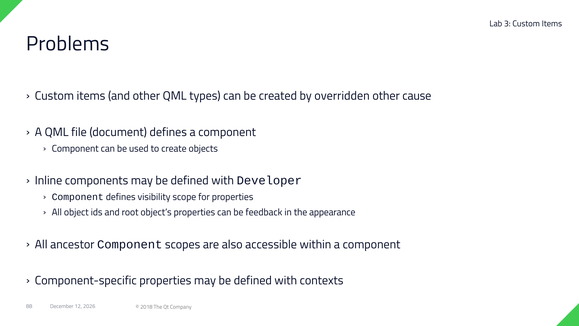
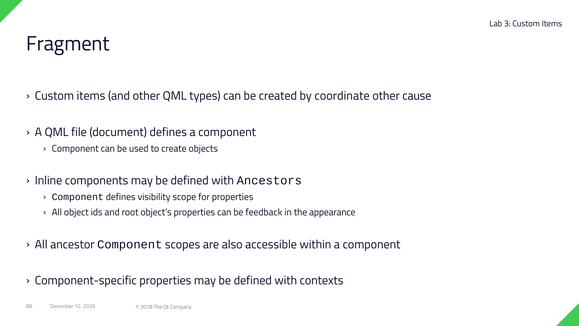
Problems: Problems -> Fragment
overridden: overridden -> coordinate
Developer: Developer -> Ancestors
